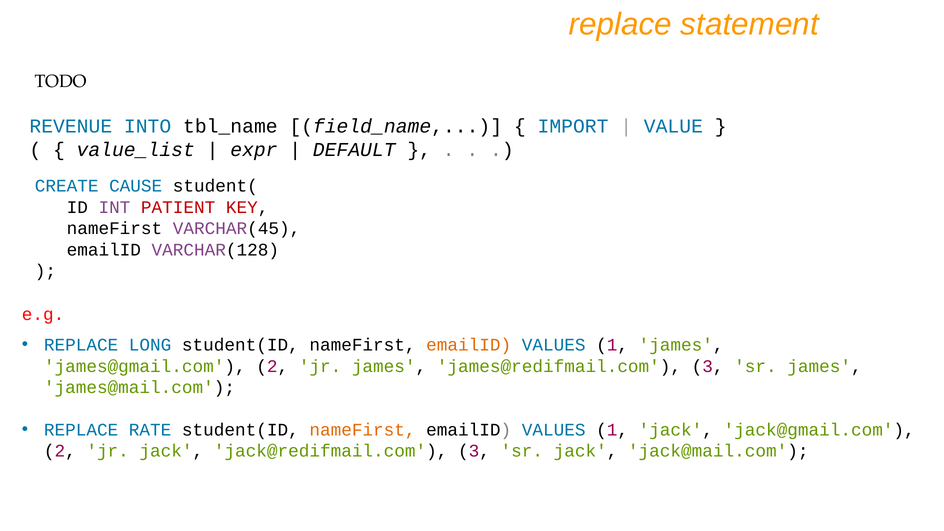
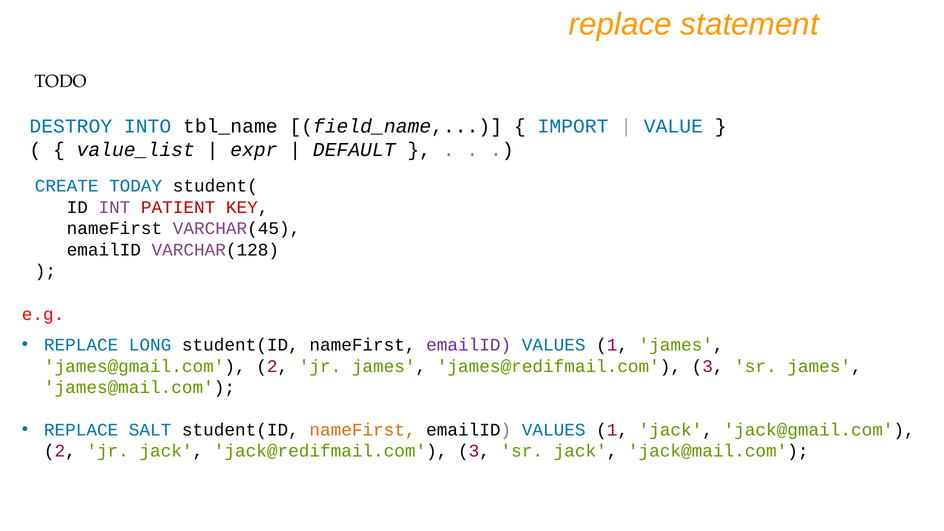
REVENUE: REVENUE -> DESTROY
CAUSE: CAUSE -> TODAY
emailID at (469, 345) colour: orange -> purple
RATE: RATE -> SALT
